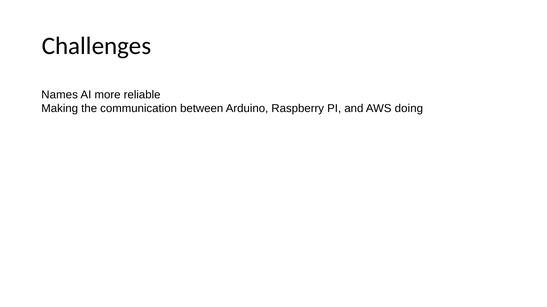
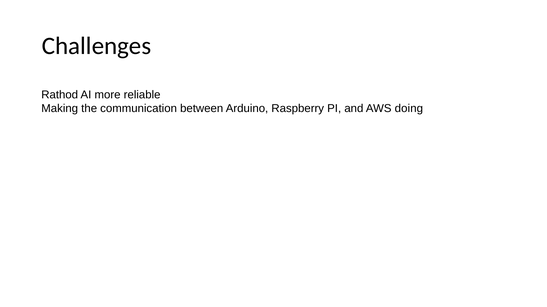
Names: Names -> Rathod
